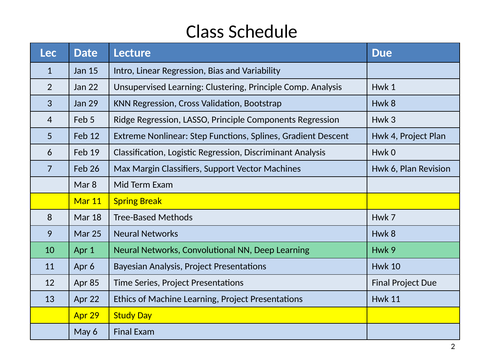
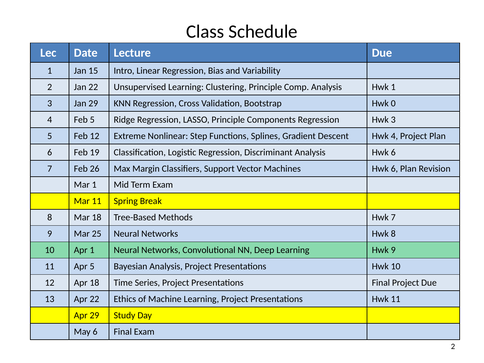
Bootstrap Hwk 8: 8 -> 0
Analysis Hwk 0: 0 -> 6
Mar 8: 8 -> 1
Apr 6: 6 -> 5
Apr 85: 85 -> 18
